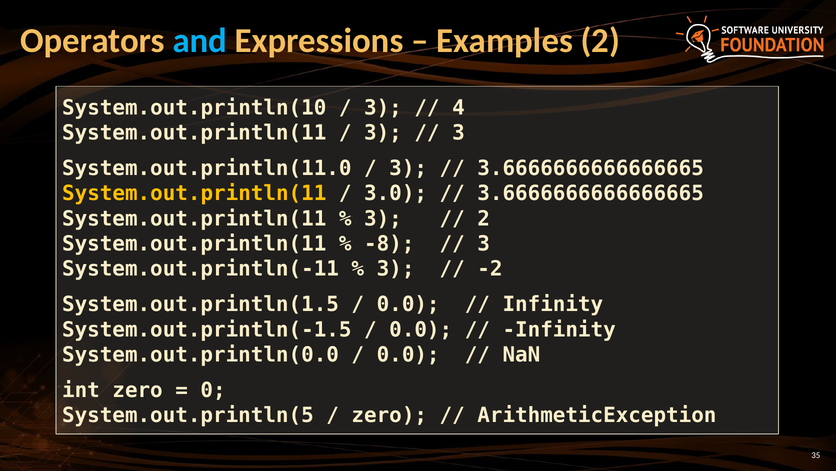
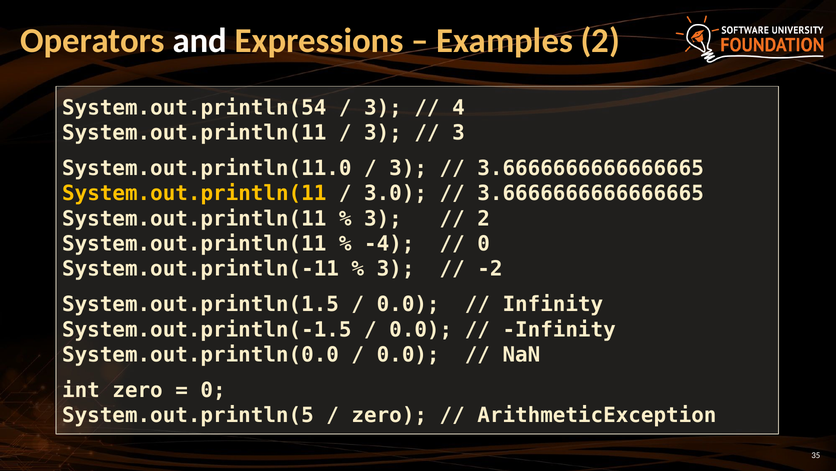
and colour: light blue -> white
System.out.println(10: System.out.println(10 -> System.out.println(54
-8: -8 -> -4
3 at (484, 243): 3 -> 0
